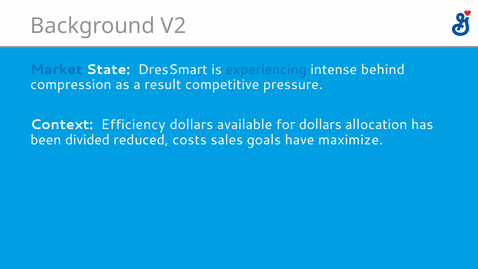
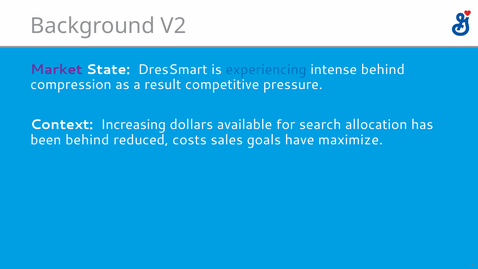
Market colour: blue -> purple
Efficiency: Efficiency -> Increasing
for dollars: dollars -> search
been divided: divided -> behind
